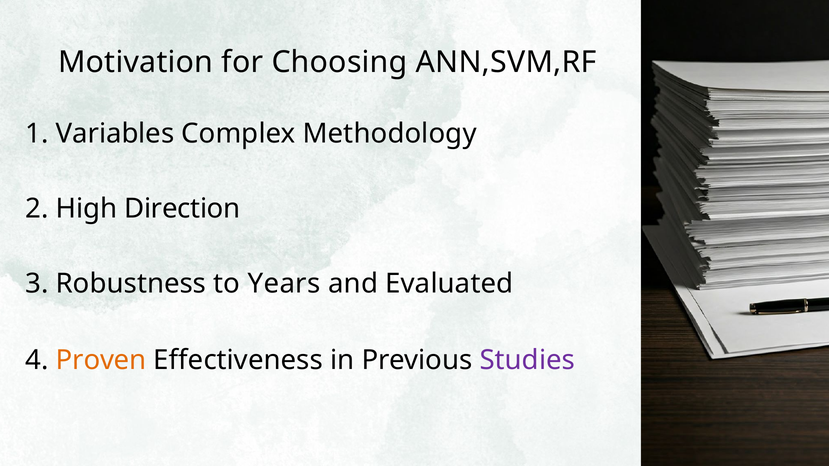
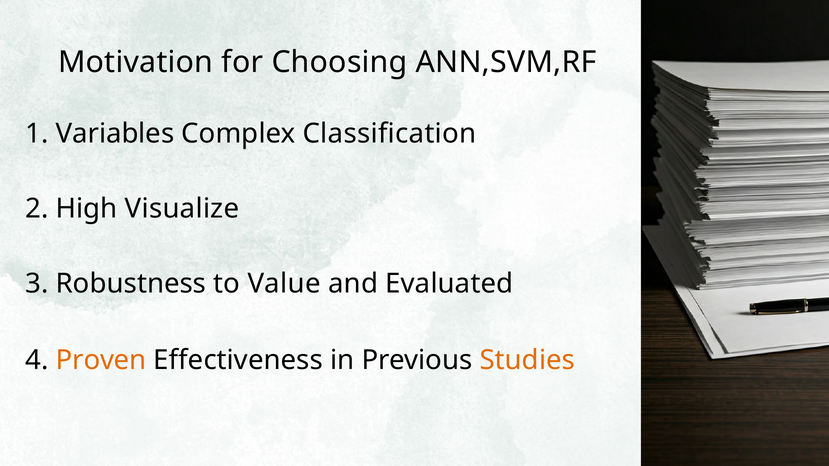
Methodology: Methodology -> Classification
Direction: Direction -> Visualize
Years: Years -> Value
Studies colour: purple -> orange
